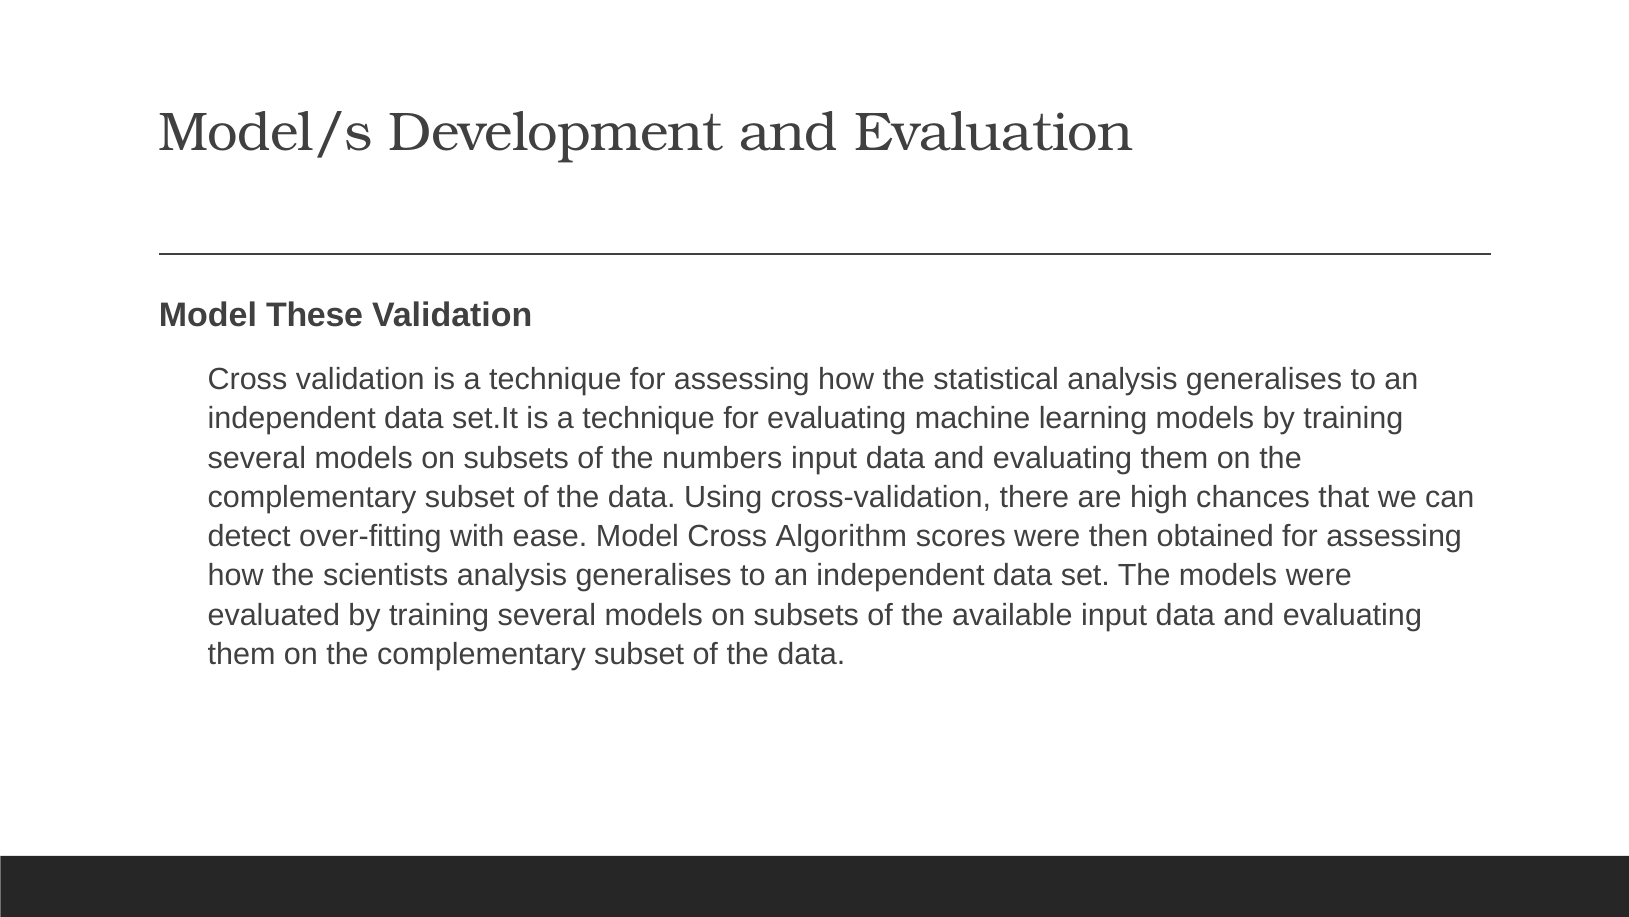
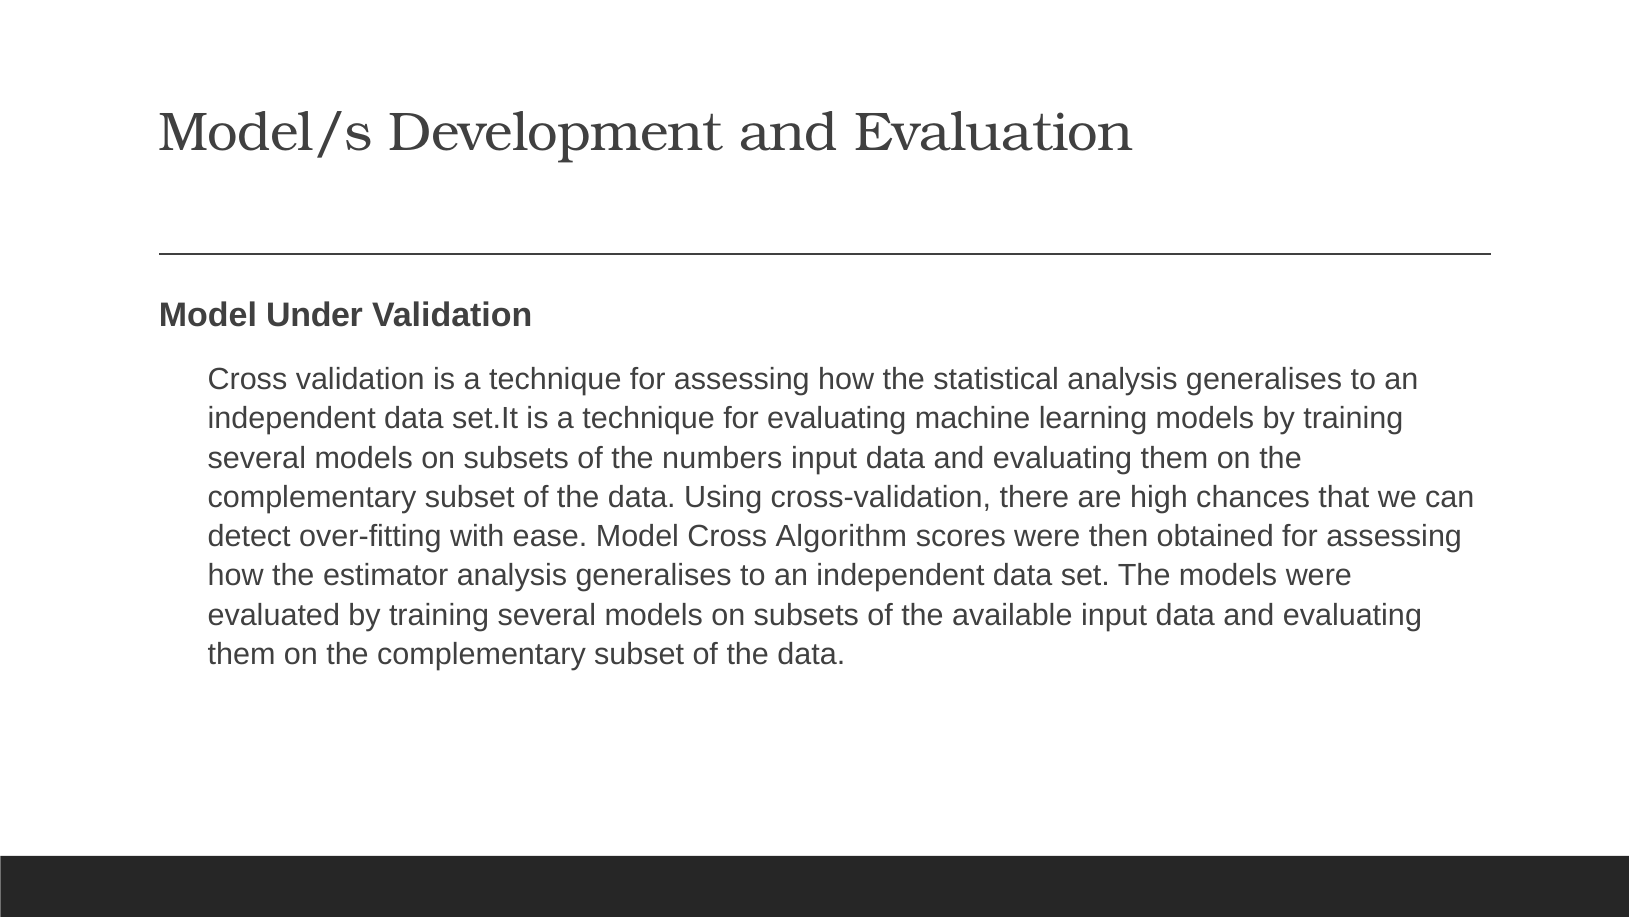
These: These -> Under
scientists: scientists -> estimator
